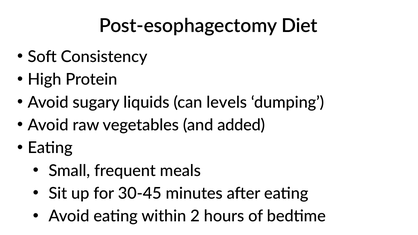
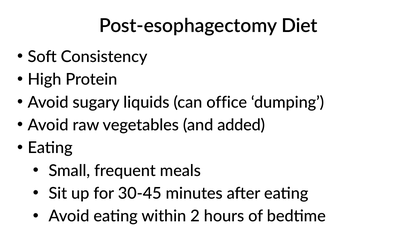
levels: levels -> office
